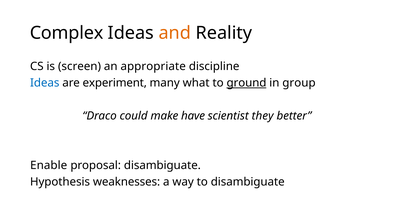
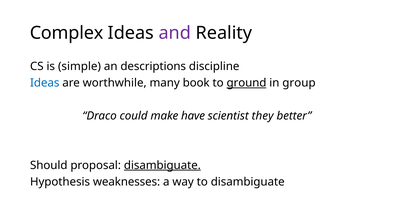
and colour: orange -> purple
screen: screen -> simple
appropriate: appropriate -> descriptions
experiment: experiment -> worthwhile
what: what -> book
Enable: Enable -> Should
disambiguate at (162, 166) underline: none -> present
